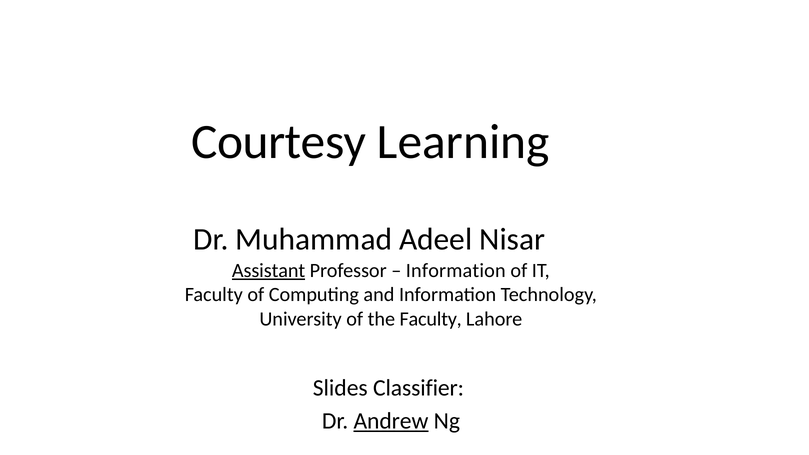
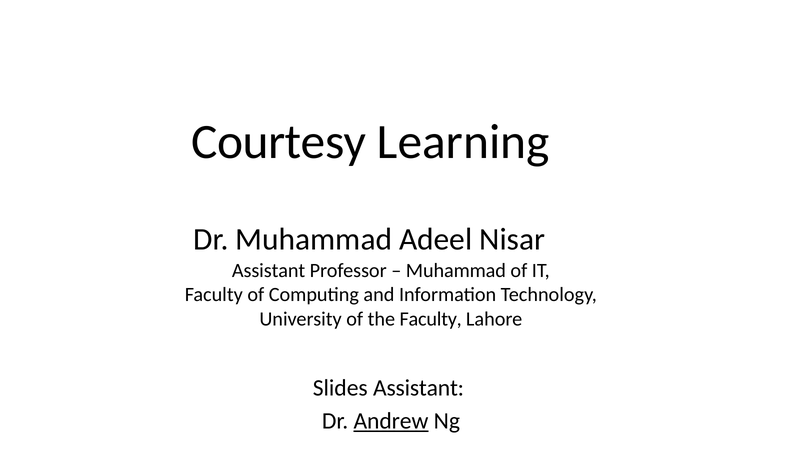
Assistant at (269, 271) underline: present -> none
Information at (456, 271): Information -> Muhammad
Slides Classifier: Classifier -> Assistant
